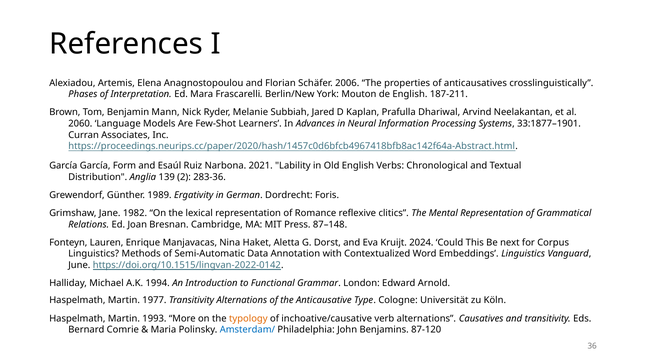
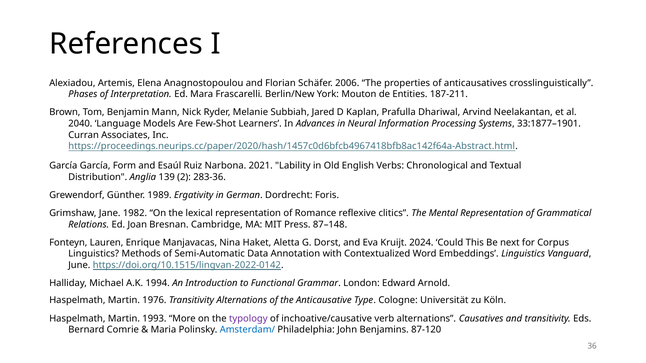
de English: English -> Entities
2060: 2060 -> 2040
1977: 1977 -> 1976
typology colour: orange -> purple
